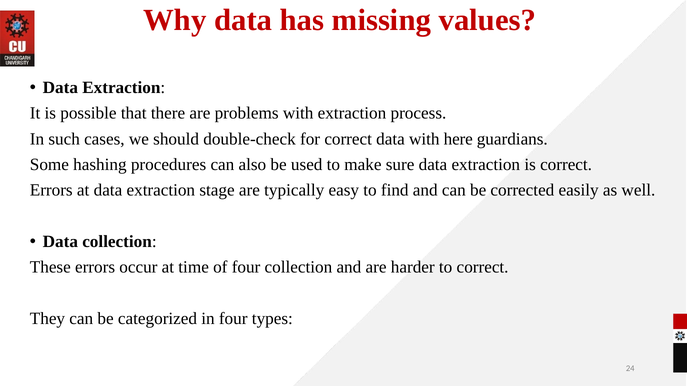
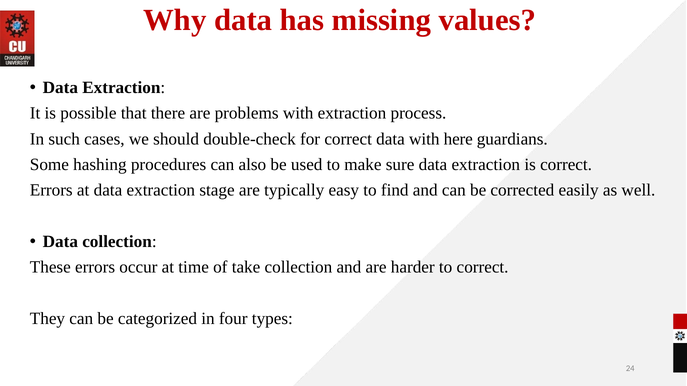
of four: four -> take
